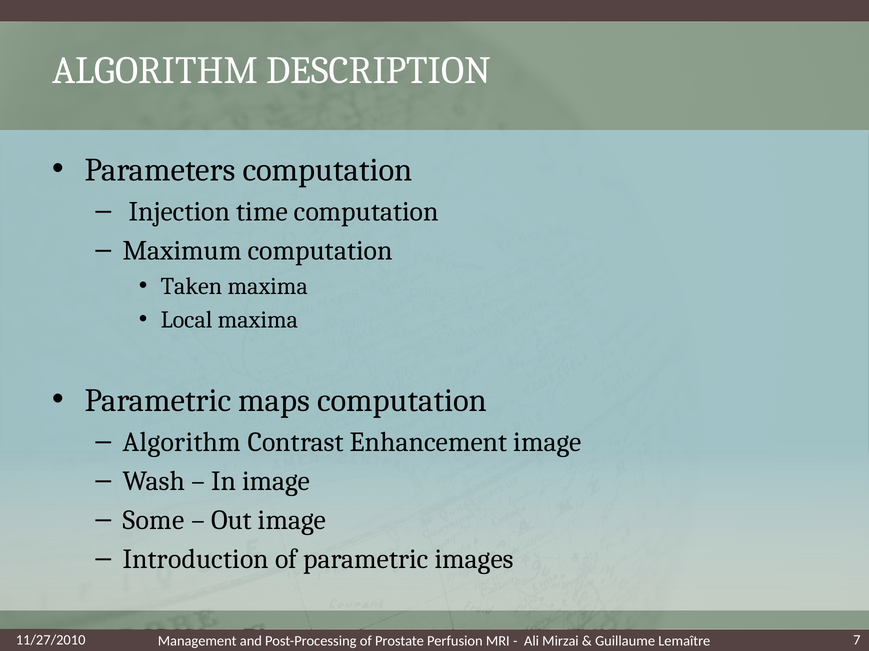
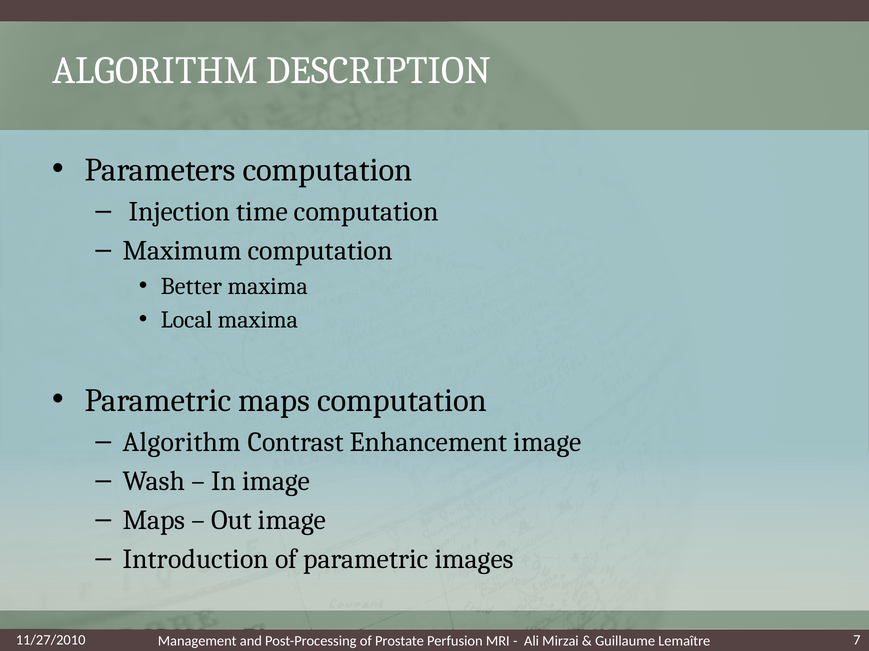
Taken: Taken -> Better
Some at (154, 521): Some -> Maps
